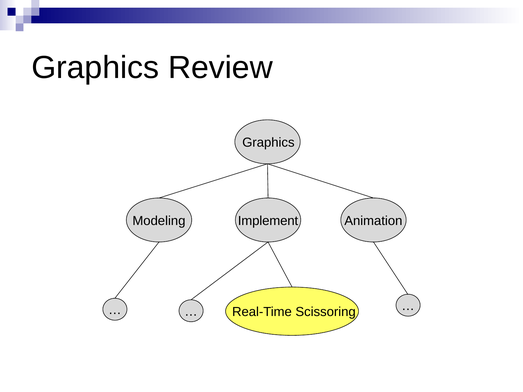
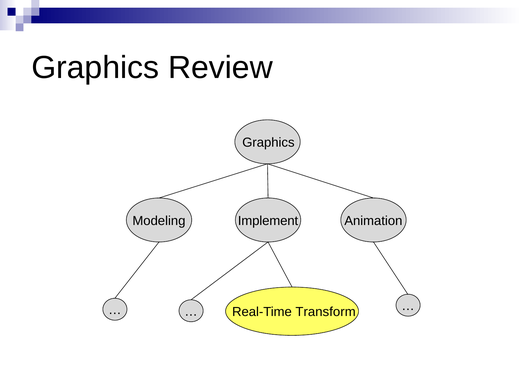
Scissoring: Scissoring -> Transform
